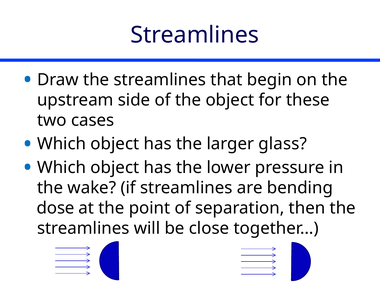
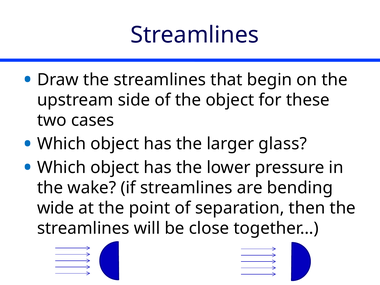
dose: dose -> wide
